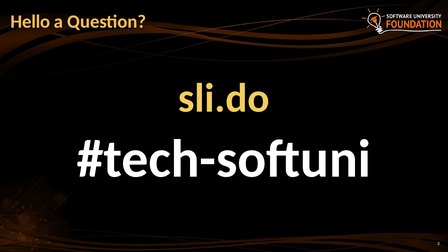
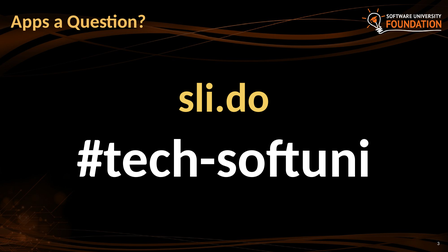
Hello: Hello -> Apps
